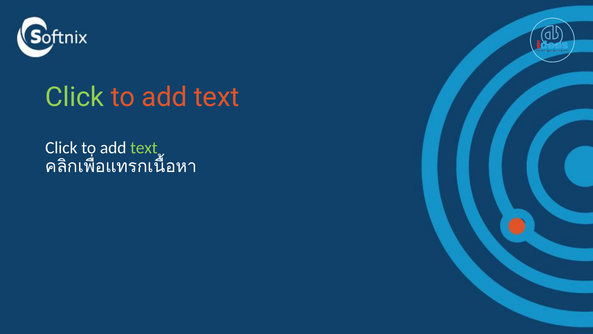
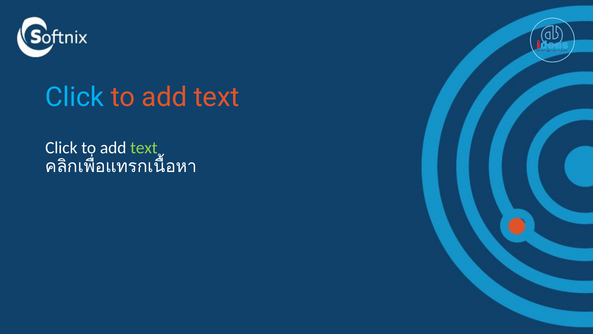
Click at (75, 97) colour: light green -> light blue
